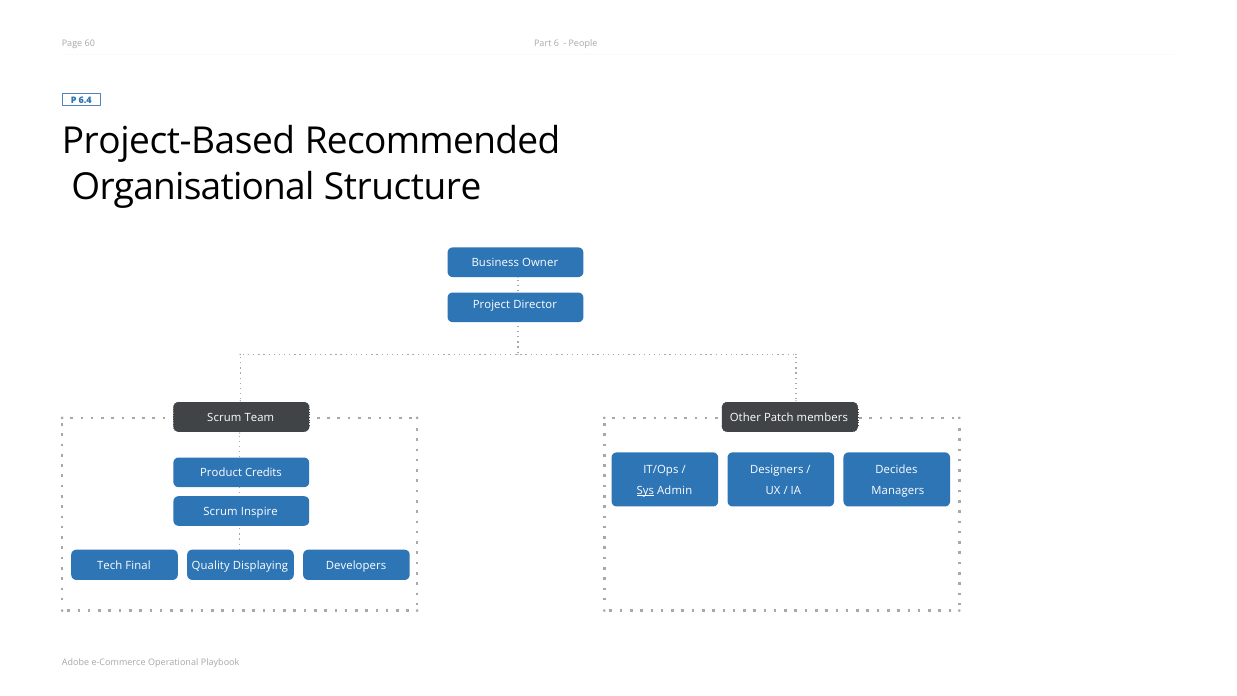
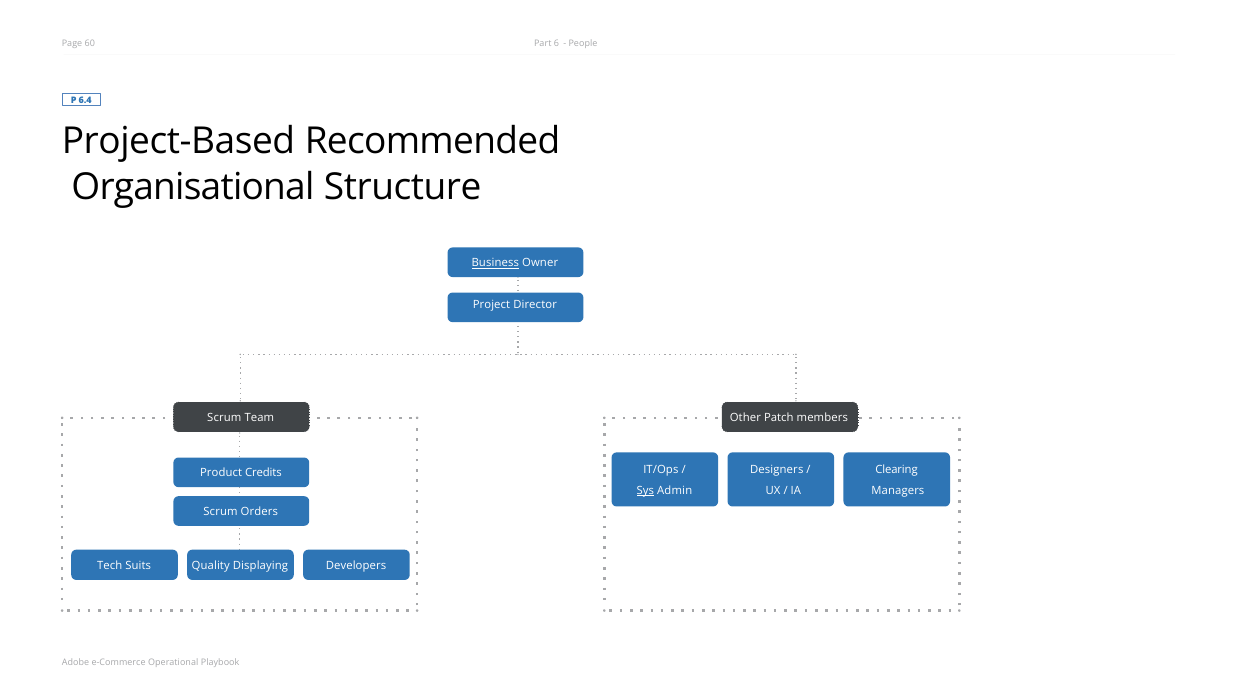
Business underline: none -> present
Decides: Decides -> Clearing
Inspire: Inspire -> Orders
Final: Final -> Suits
